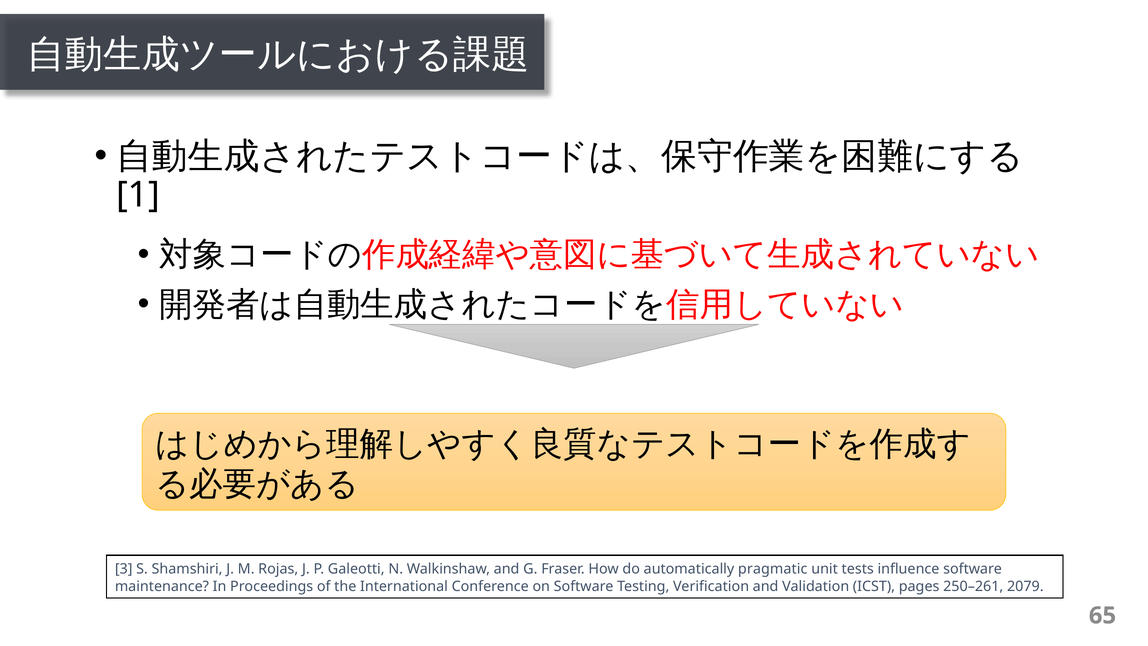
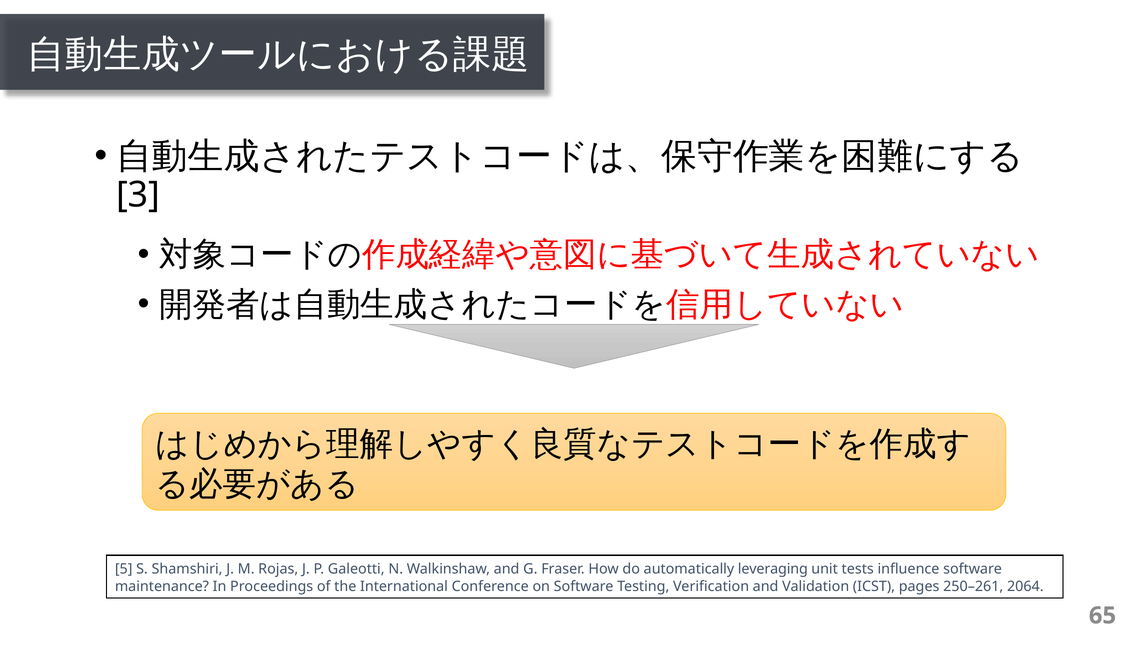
1: 1 -> 3
3: 3 -> 5
pragmatic: pragmatic -> leveraging
2079: 2079 -> 2064
